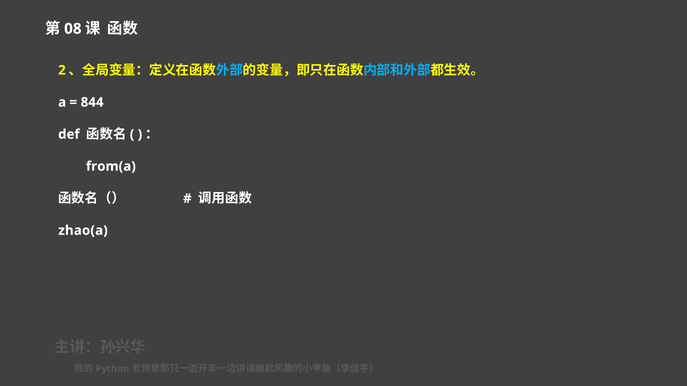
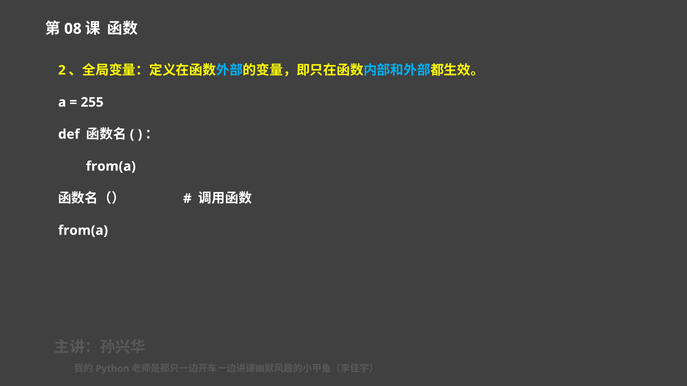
844: 844 -> 255
zhao(a at (83, 231): zhao(a -> from(a
